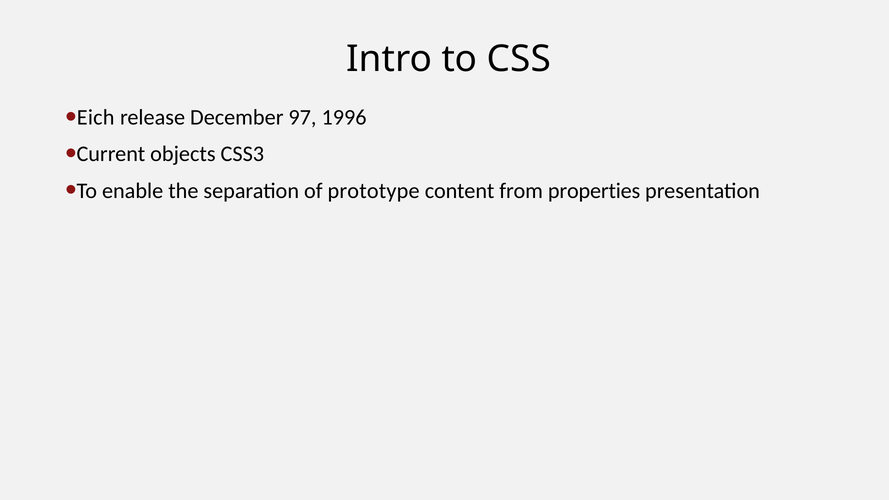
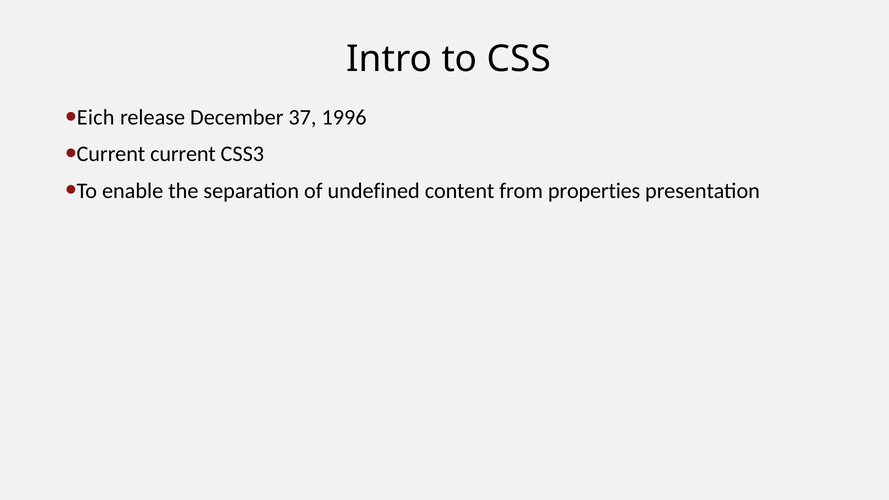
97: 97 -> 37
Current objects: objects -> current
prototype: prototype -> undefined
